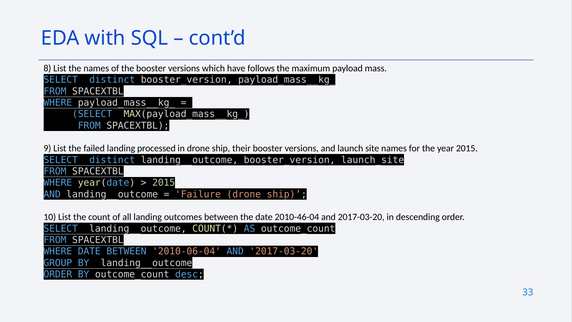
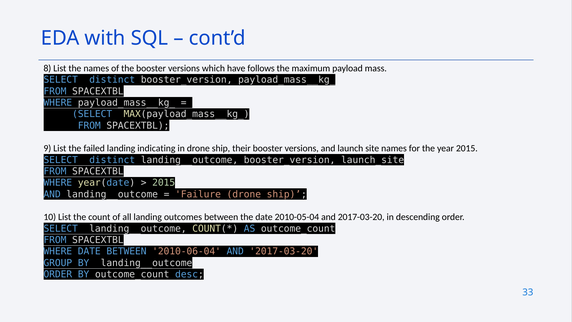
processed: processed -> indicating
2010-46-04: 2010-46-04 -> 2010-05-04
